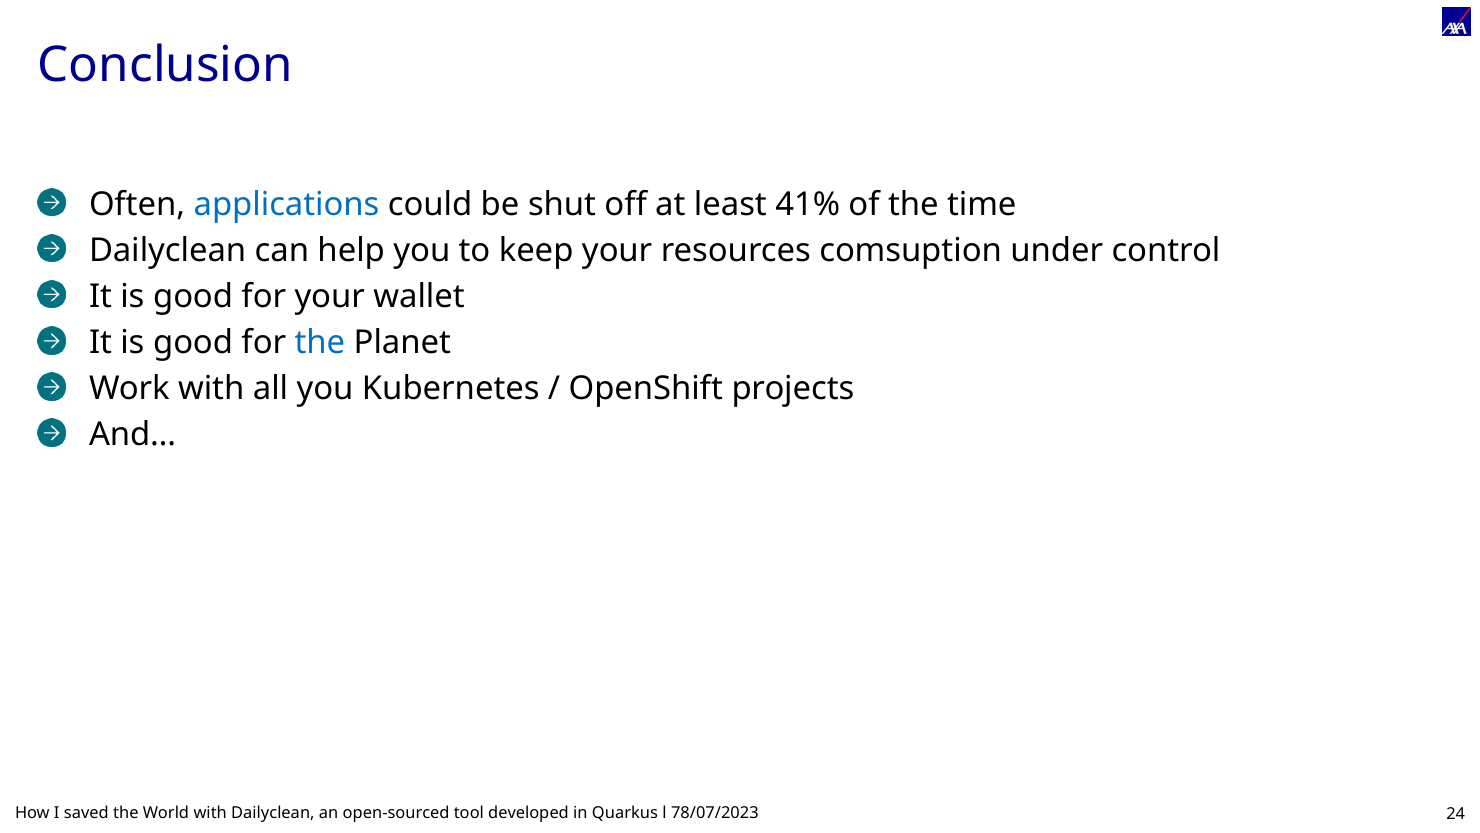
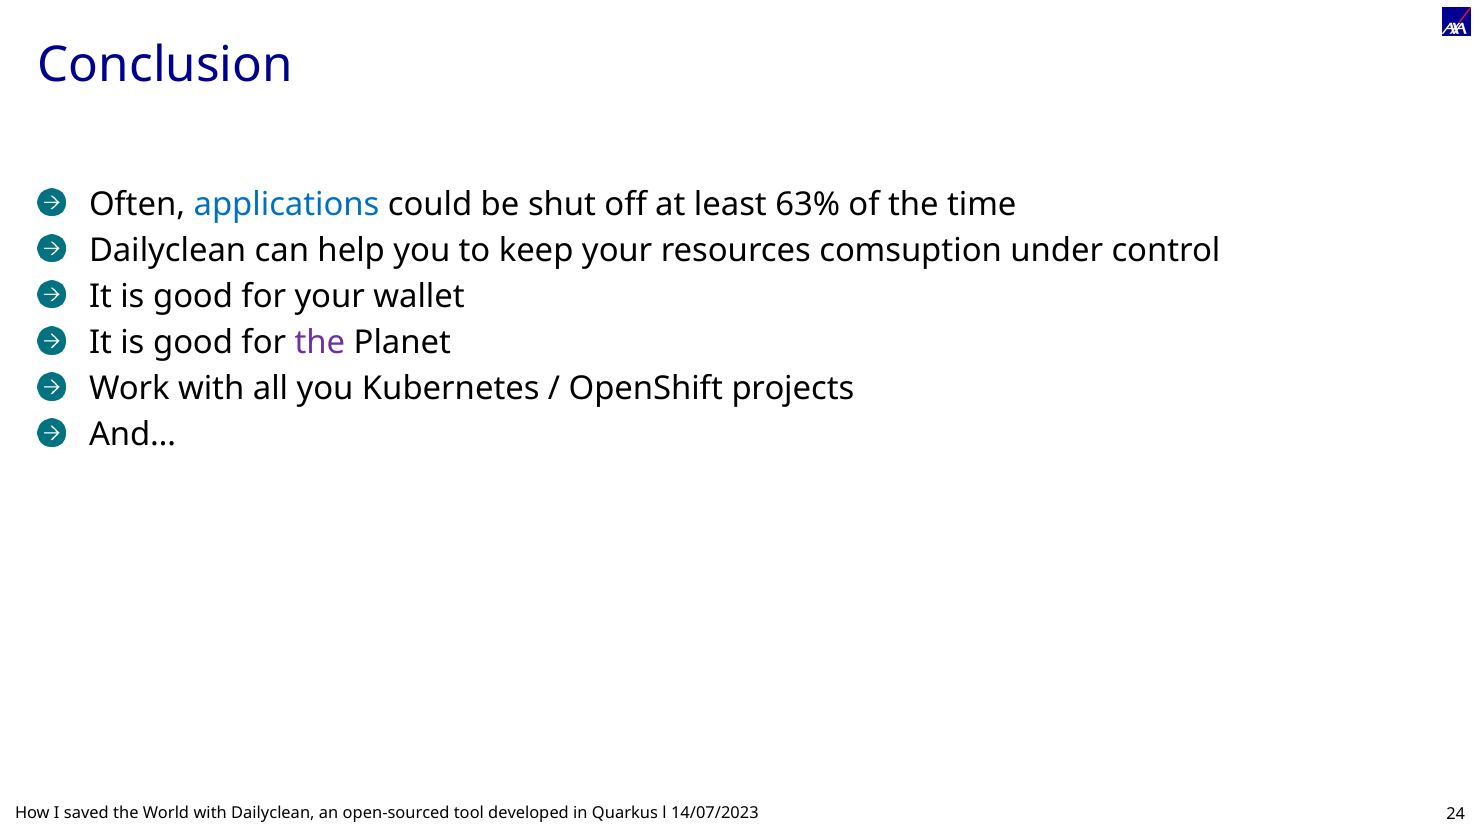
41%: 41% -> 63%
the at (320, 342) colour: blue -> purple
78/07/2023: 78/07/2023 -> 14/07/2023
